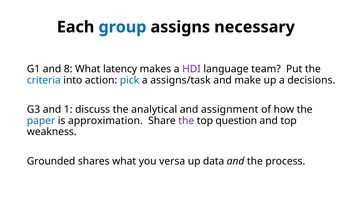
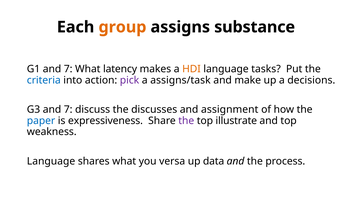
group colour: blue -> orange
necessary: necessary -> substance
G1 and 8: 8 -> 7
HDI colour: purple -> orange
team: team -> tasks
pick colour: blue -> purple
G3 and 1: 1 -> 7
analytical: analytical -> discusses
approximation: approximation -> expressiveness
question: question -> illustrate
Grounded at (51, 161): Grounded -> Language
